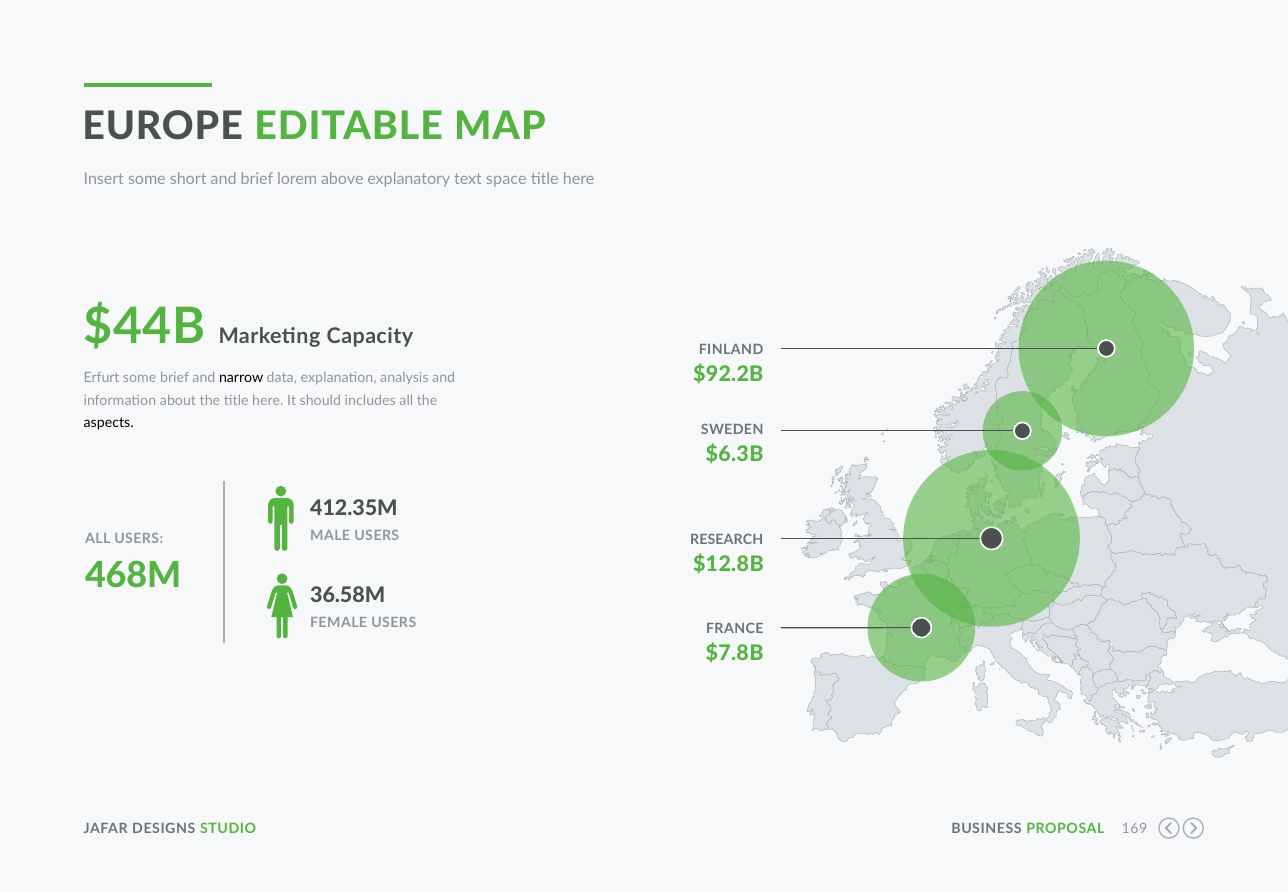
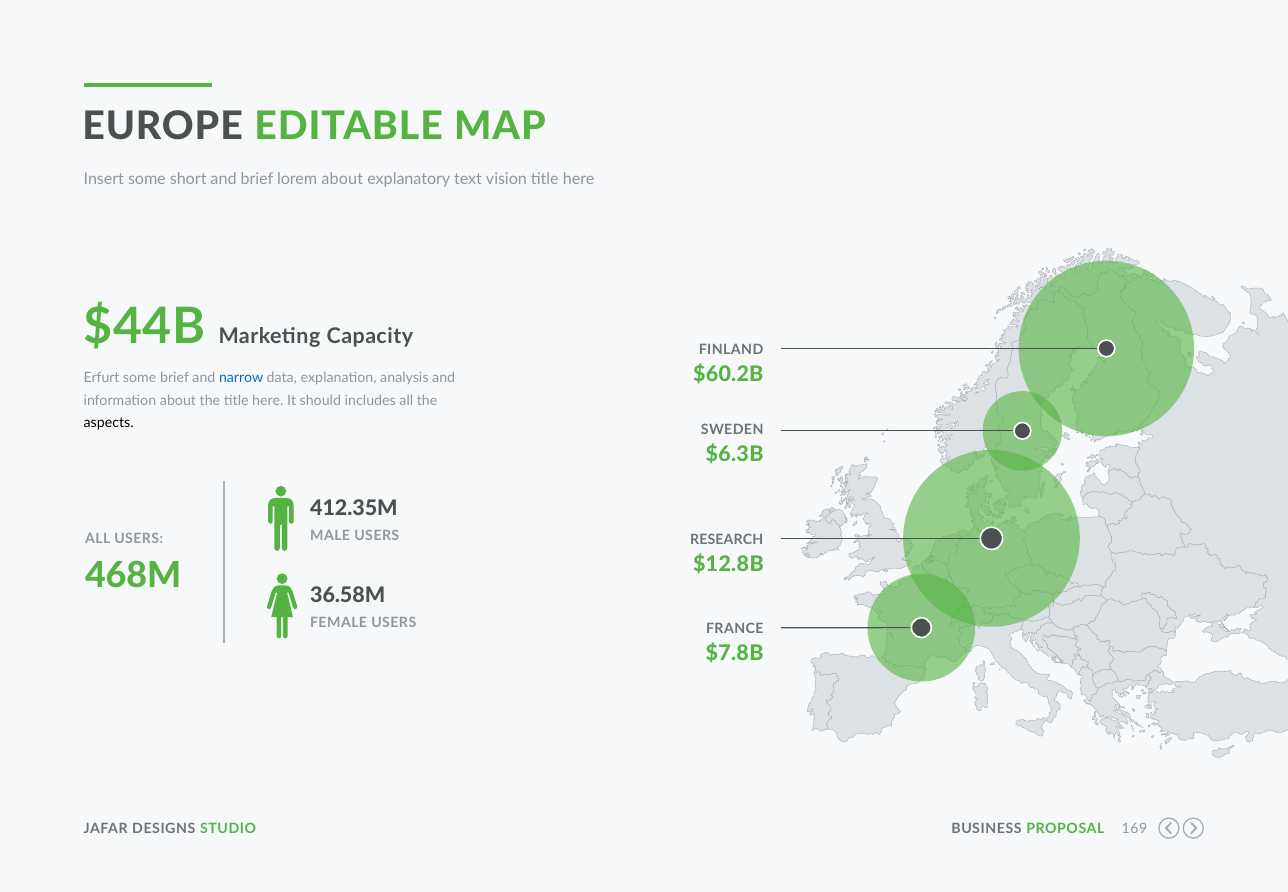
lorem above: above -> about
space: space -> vision
$92.2B: $92.2B -> $60.2B
narrow colour: black -> blue
